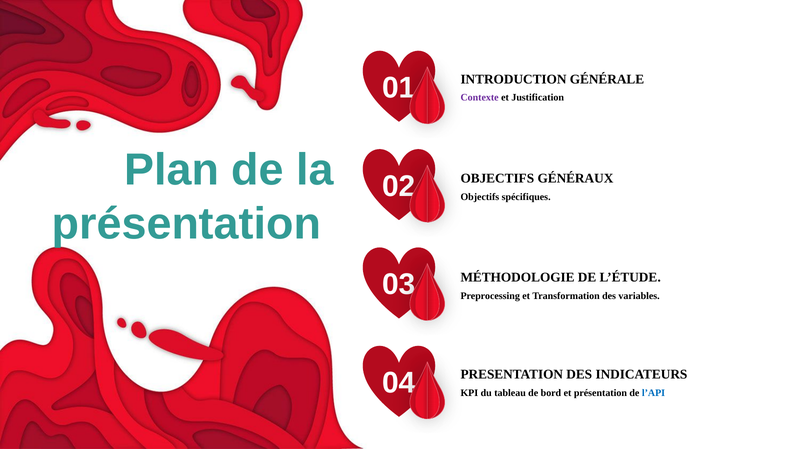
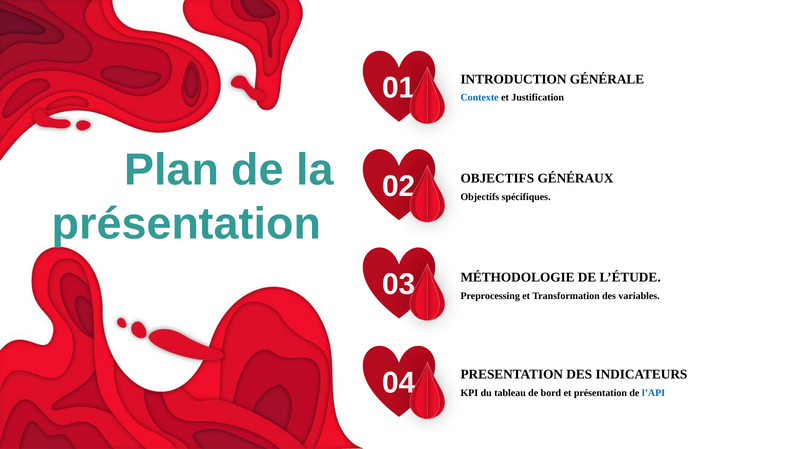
Contexte colour: purple -> blue
